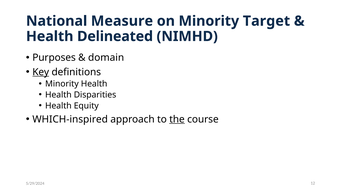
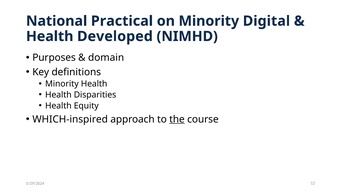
Measure: Measure -> Practical
Target: Target -> Digital
Delineated: Delineated -> Developed
Key underline: present -> none
